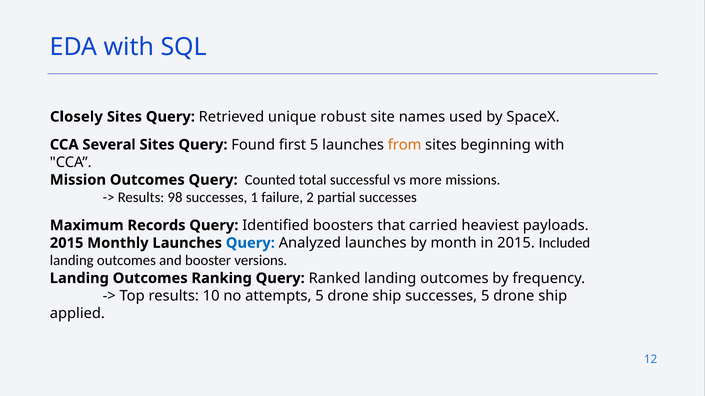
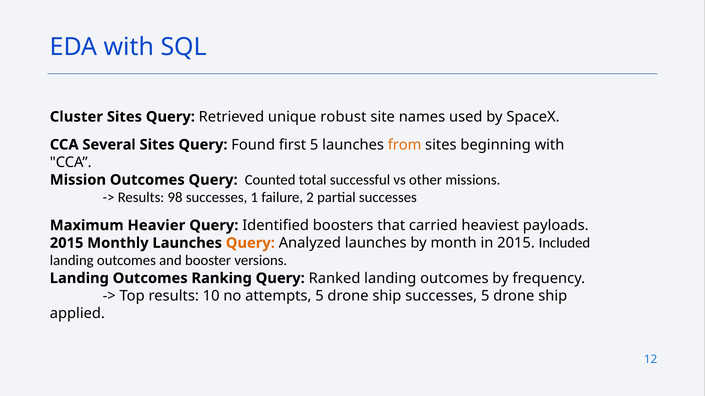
Closely: Closely -> Cluster
more: more -> other
Records: Records -> Heavier
Query at (250, 243) colour: blue -> orange
